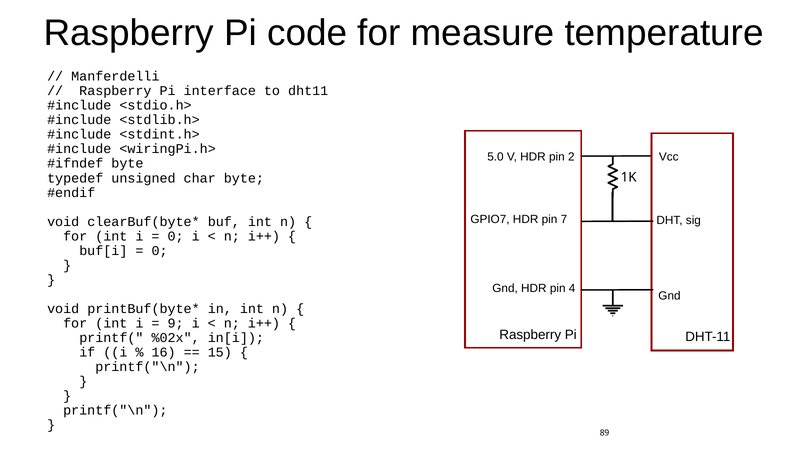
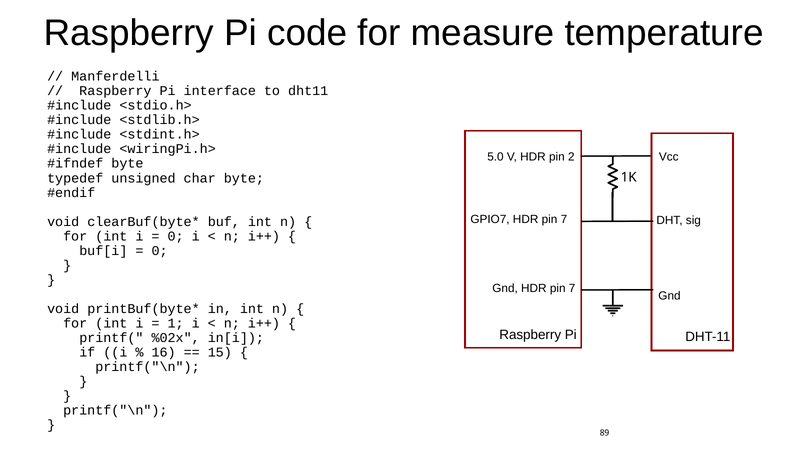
4 at (572, 288): 4 -> 7
9: 9 -> 1
